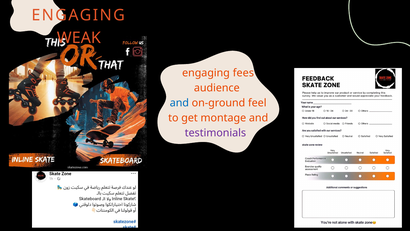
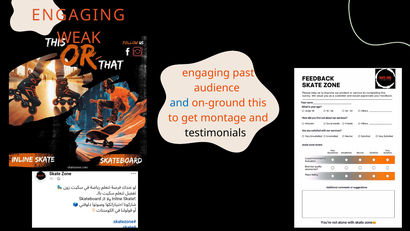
fees: fees -> past
feel: feel -> this
testimonials colour: purple -> black
